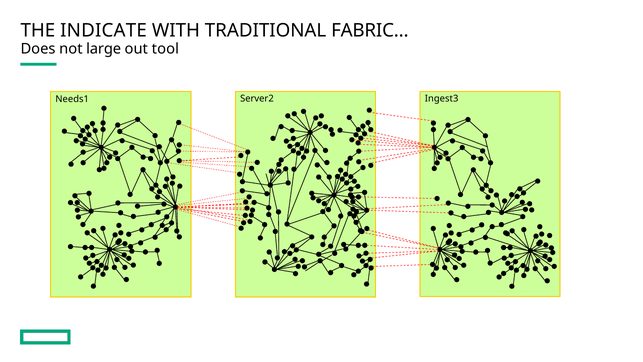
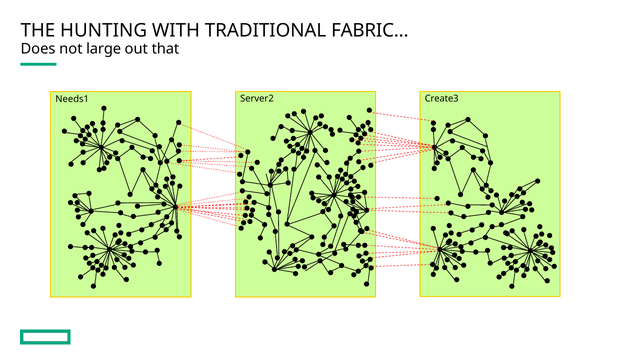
INDICATE: INDICATE -> HUNTING
tool: tool -> that
Ingest3: Ingest3 -> Create3
